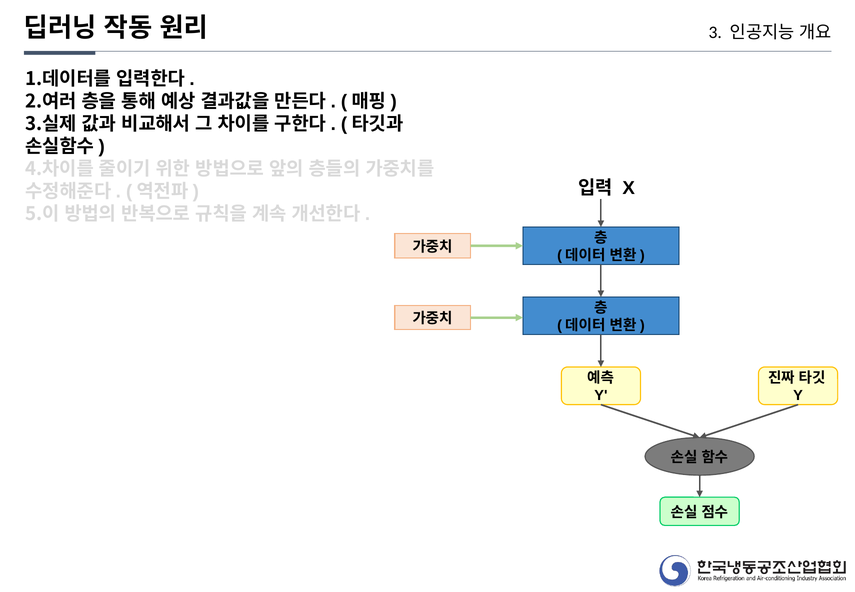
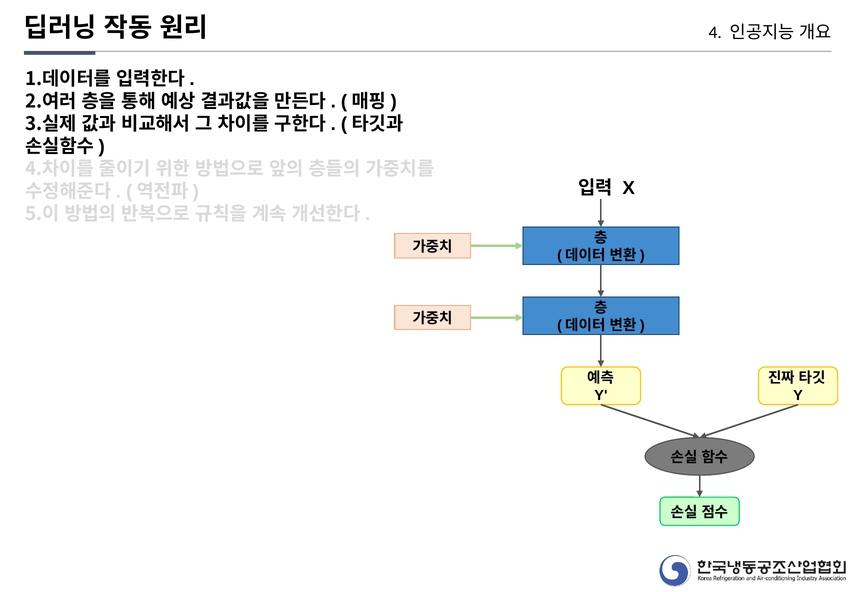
3: 3 -> 4
